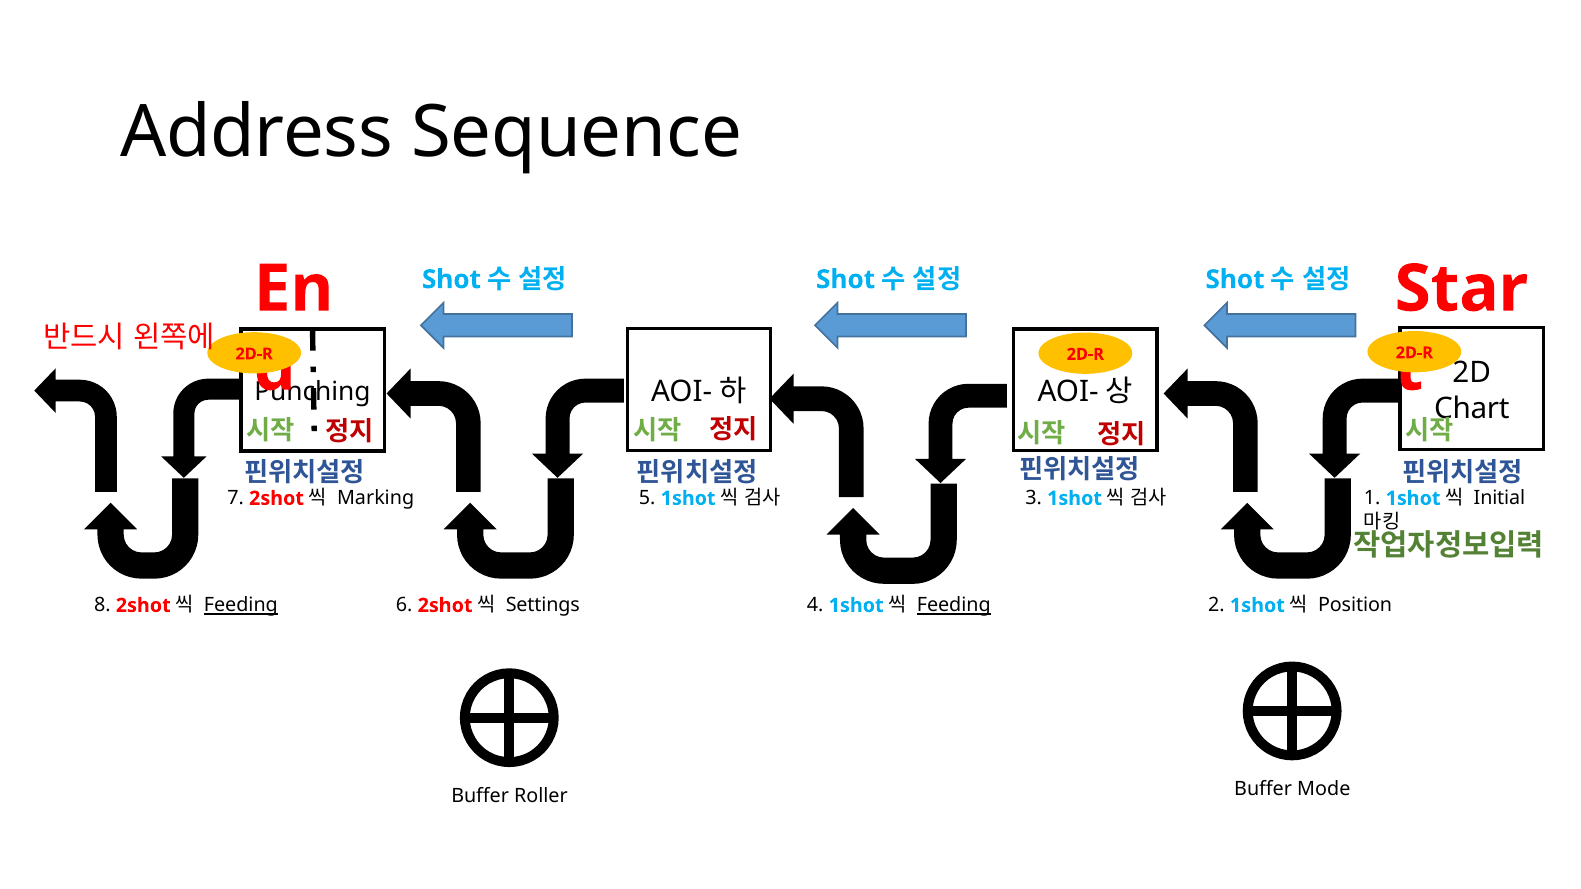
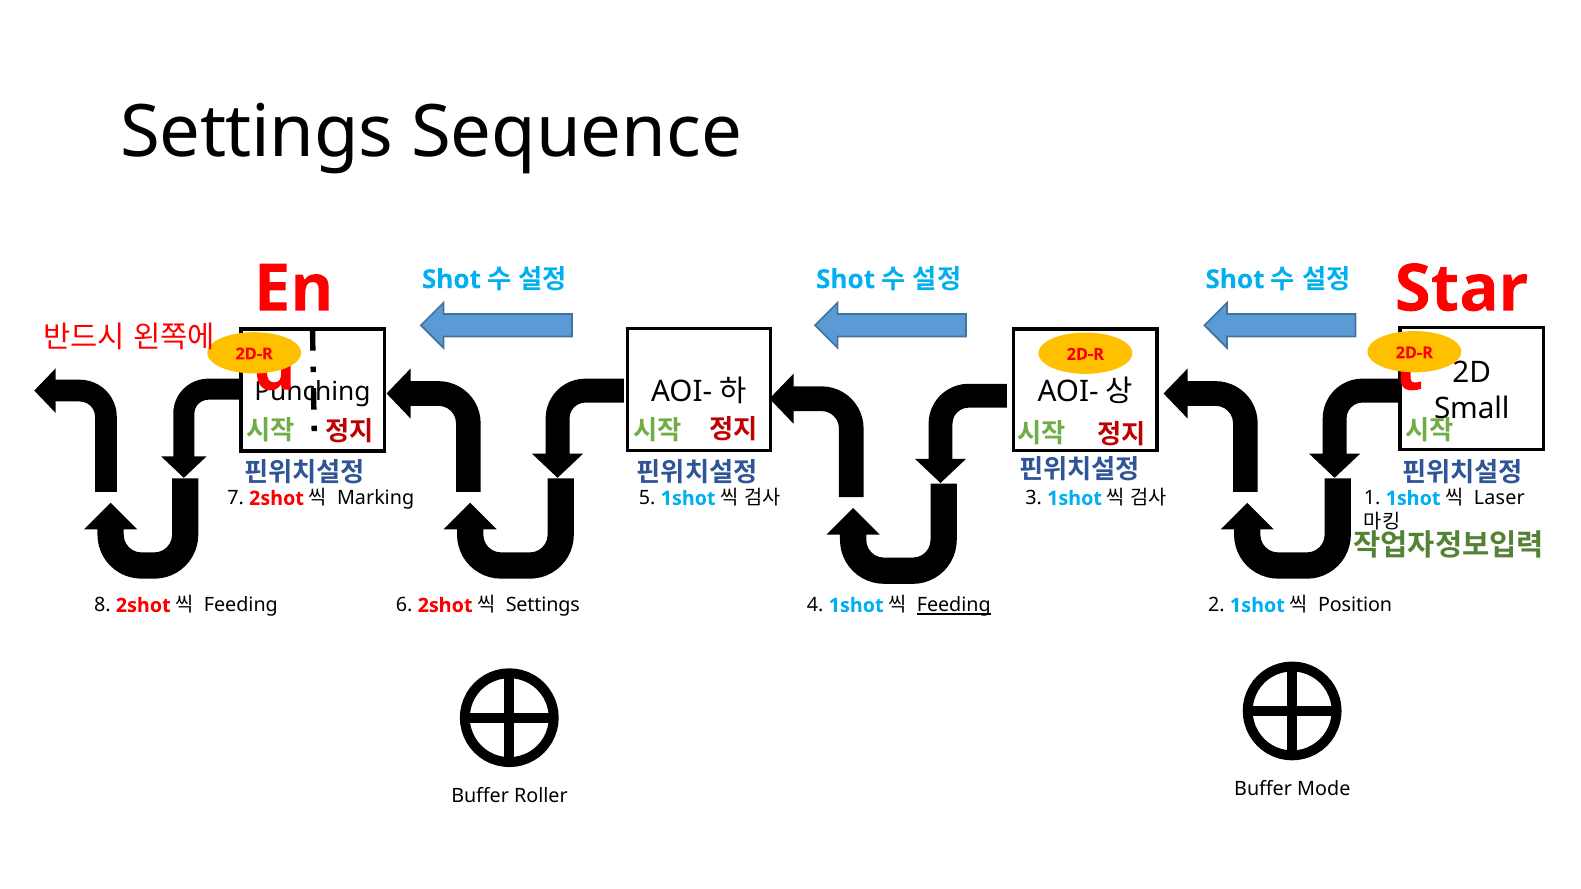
Address at (257, 133): Address -> Settings
Chart: Chart -> Small
Initial: Initial -> Laser
Feeding at (241, 606) underline: present -> none
